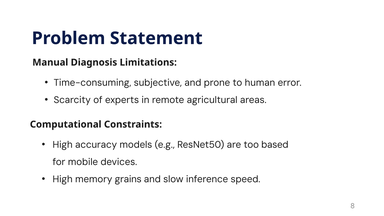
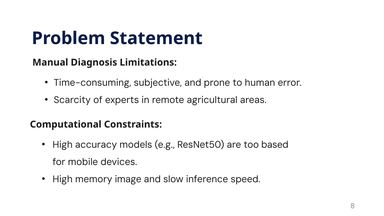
grains: grains -> image
